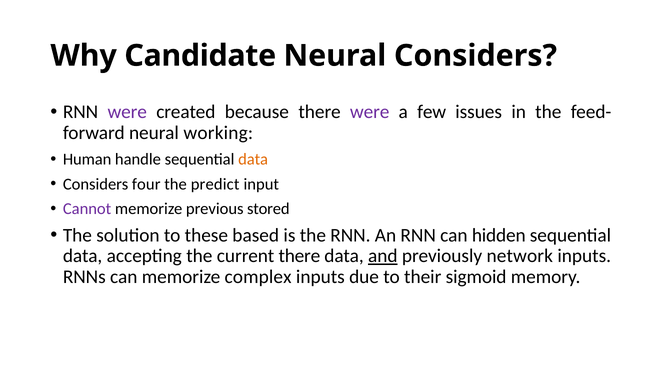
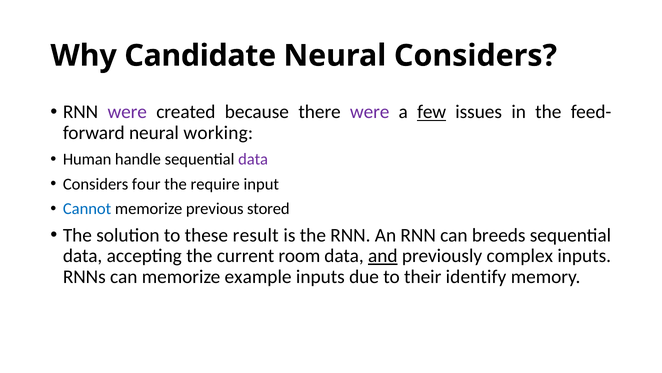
few underline: none -> present
data at (253, 159) colour: orange -> purple
predict: predict -> require
Cannot colour: purple -> blue
based: based -> result
hidden: hidden -> breeds
current there: there -> room
network: network -> complex
complex: complex -> example
sigmoid: sigmoid -> identify
